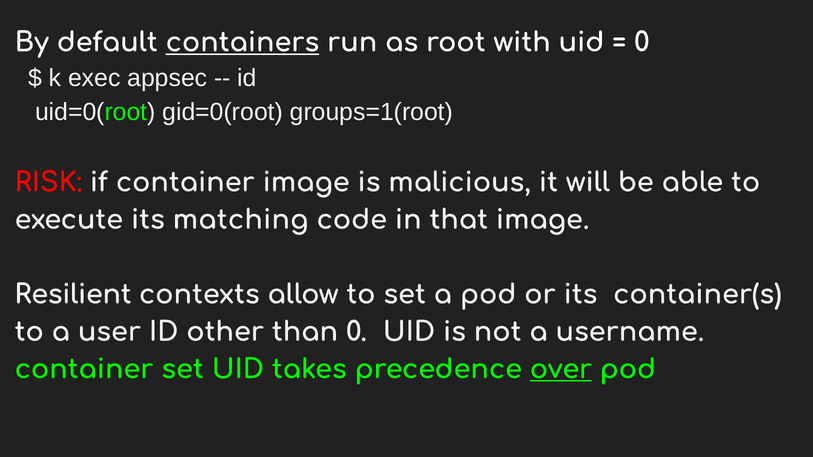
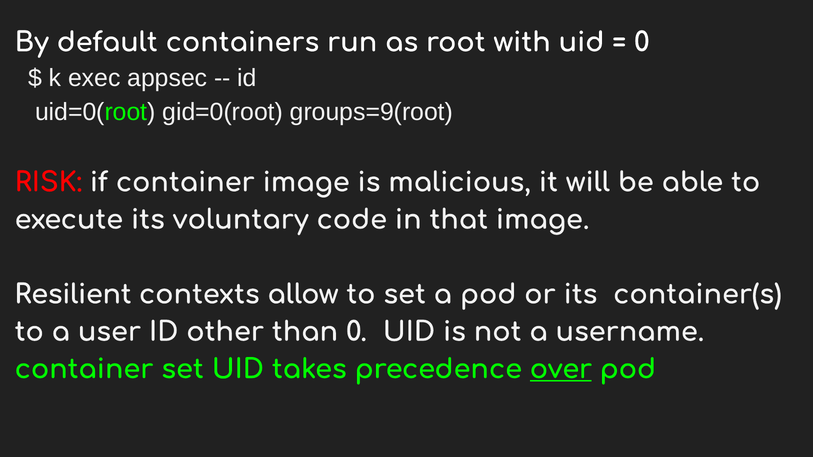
containers underline: present -> none
groups=1(root: groups=1(root -> groups=9(root
matching: matching -> voluntary
